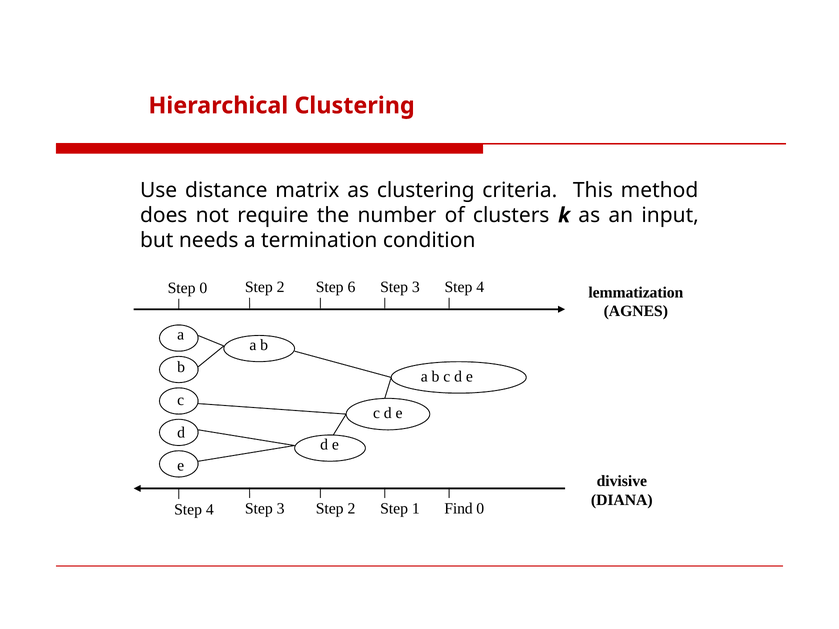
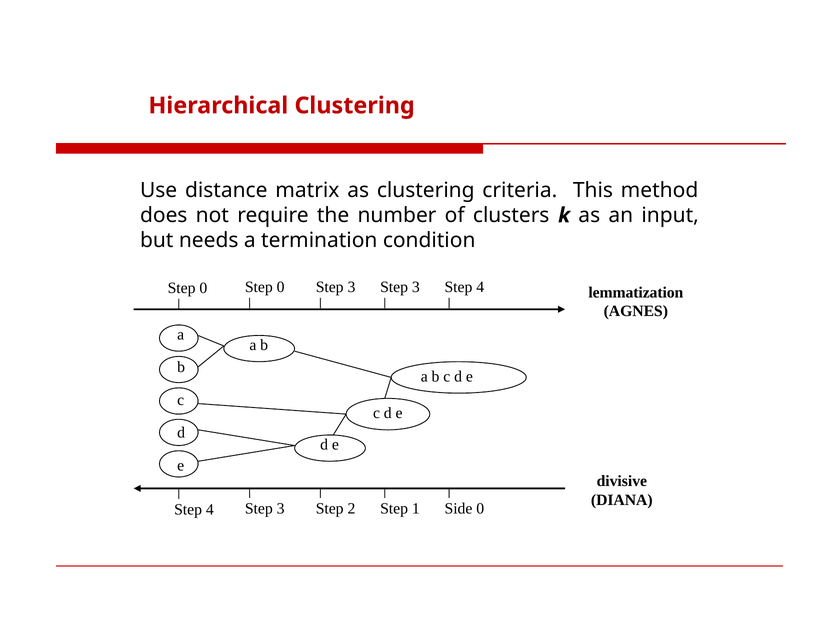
0 Step 2: 2 -> 0
6 at (351, 287): 6 -> 3
Find: Find -> Side
